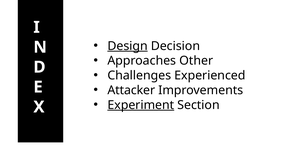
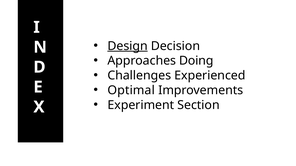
Other: Other -> Doing
Attacker: Attacker -> Optimal
Experiment underline: present -> none
